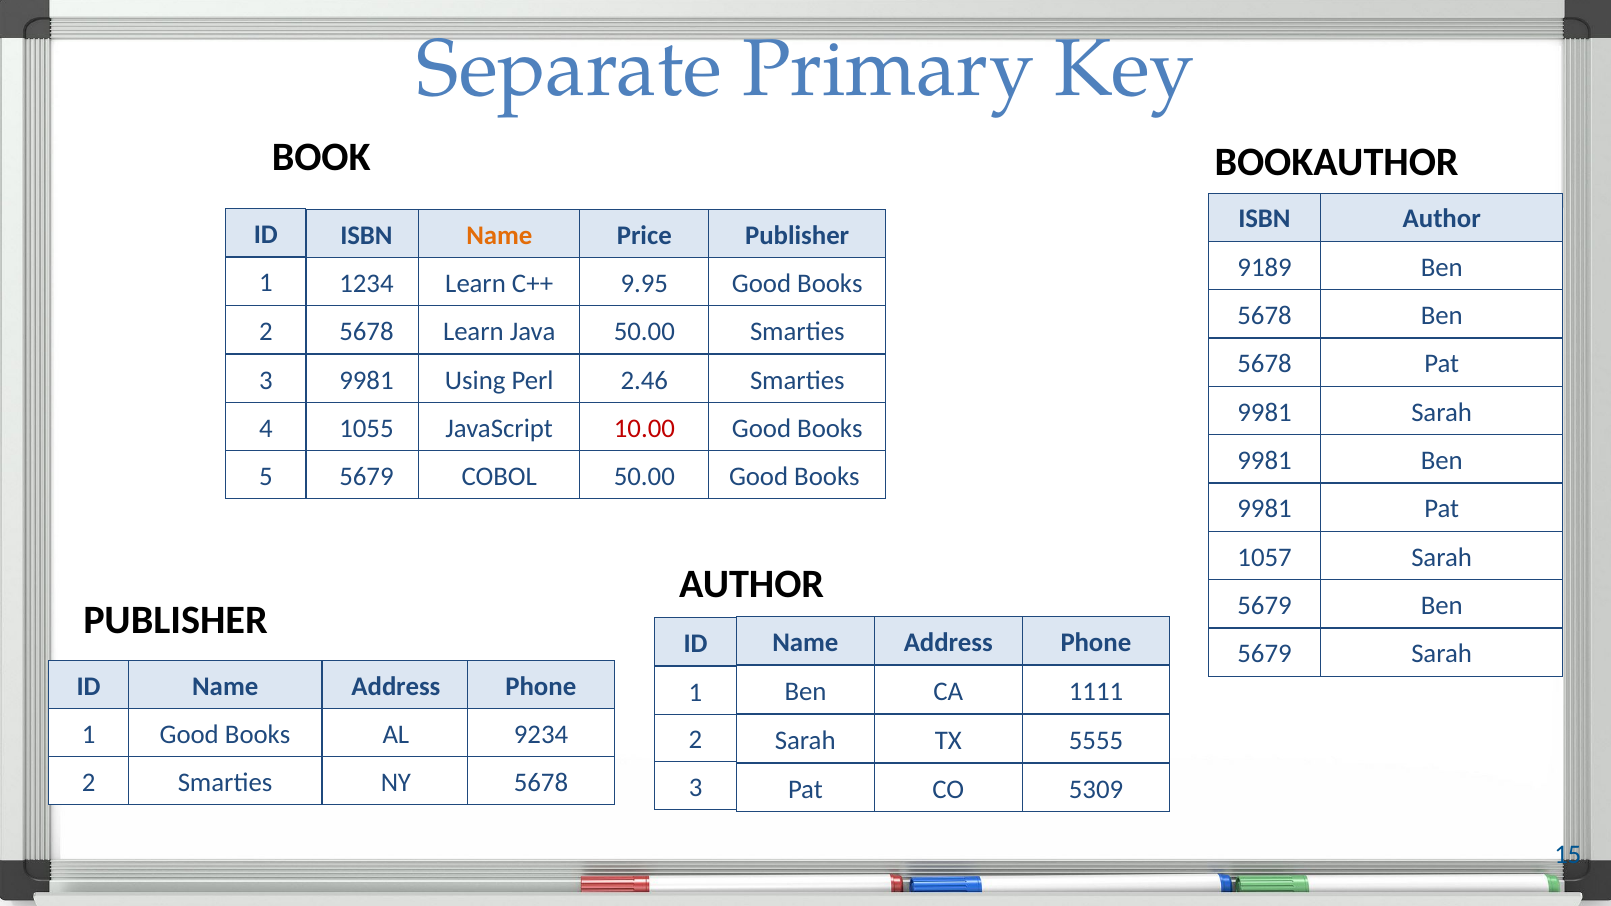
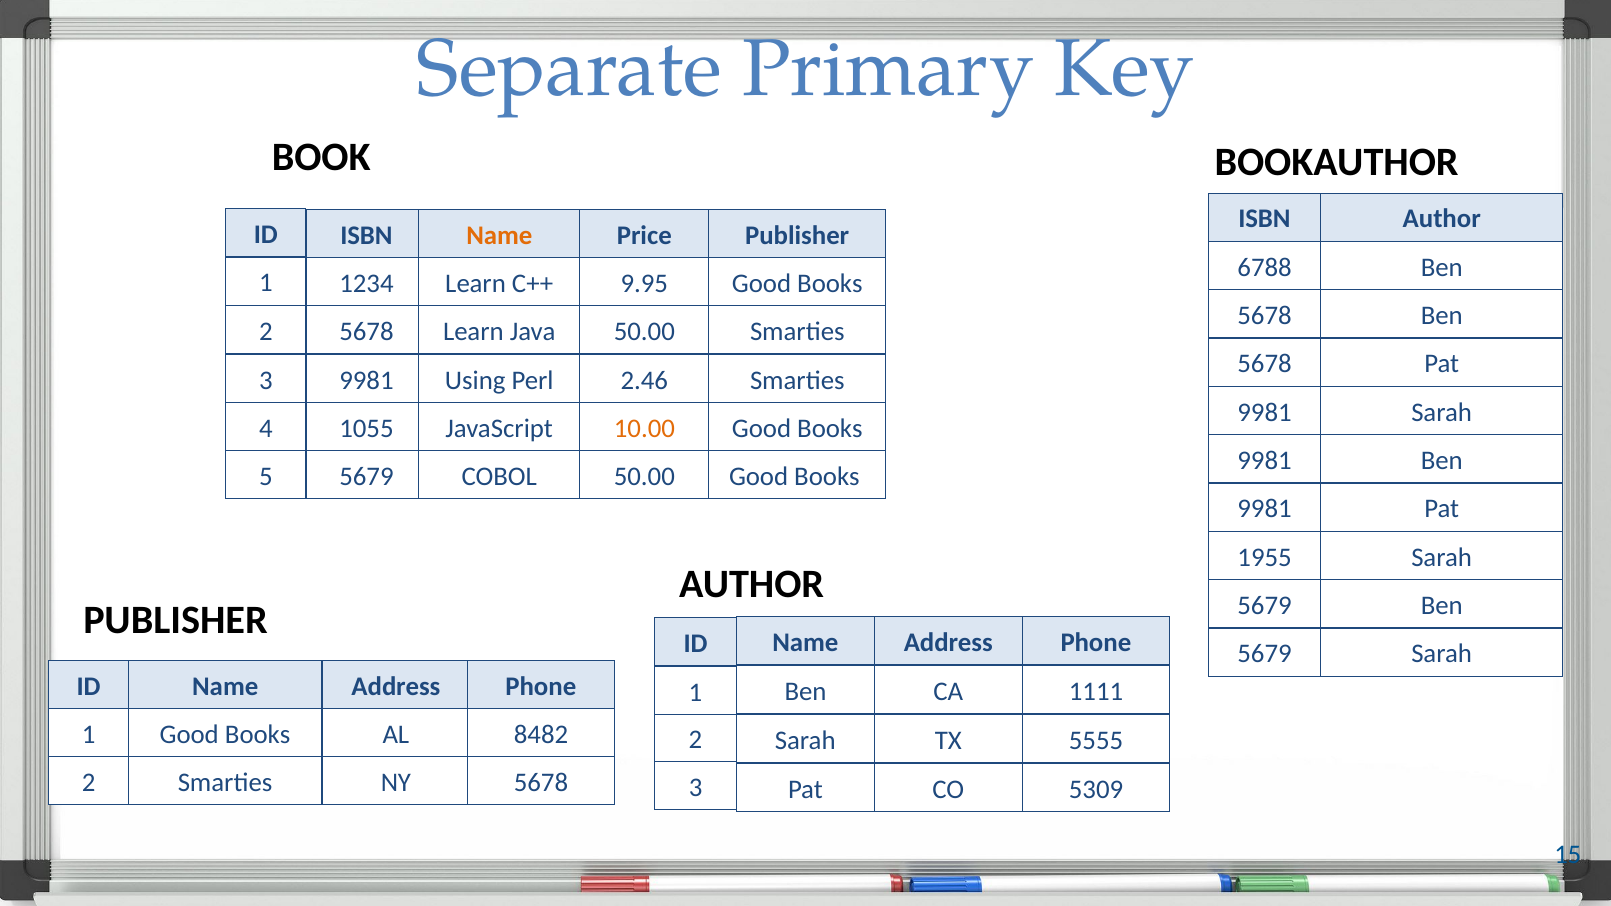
9189: 9189 -> 6788
10.00 colour: red -> orange
1057: 1057 -> 1955
9234: 9234 -> 8482
